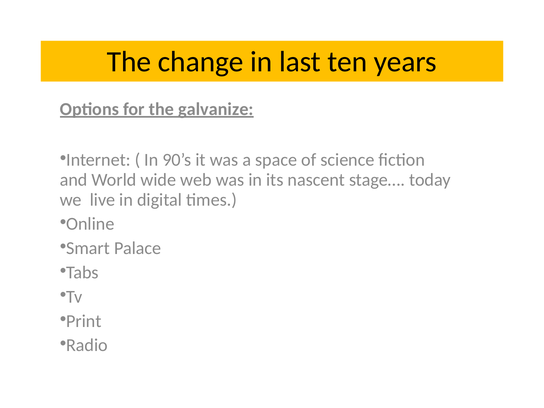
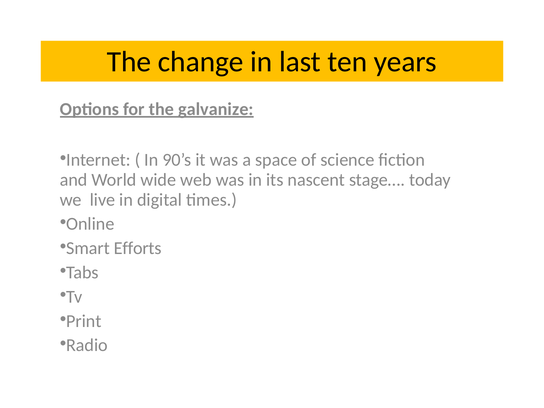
Palace: Palace -> Efforts
